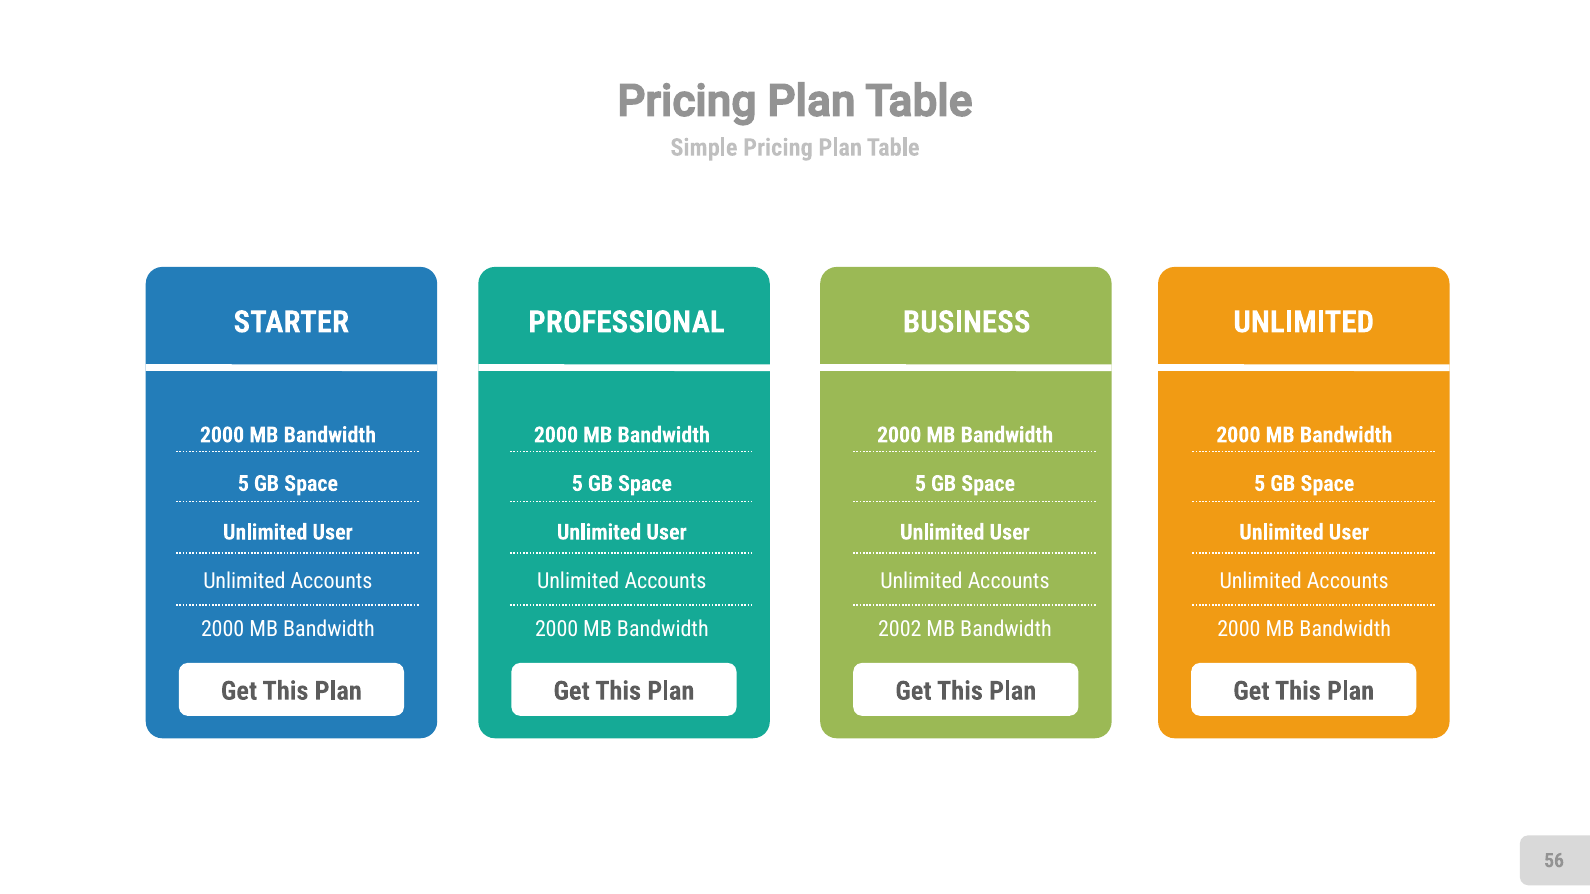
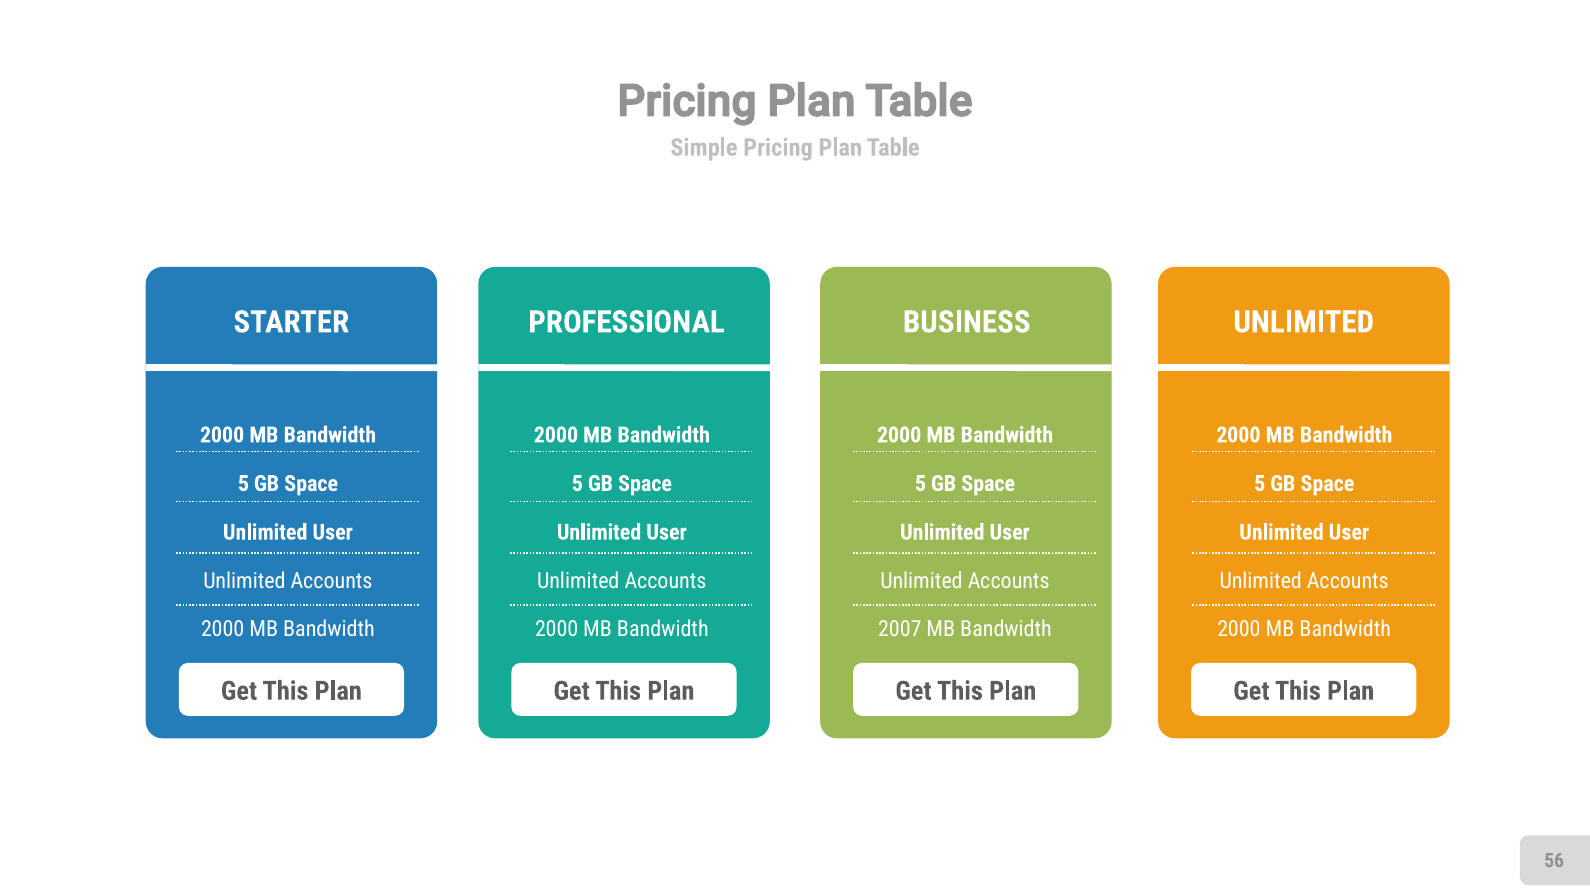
2002: 2002 -> 2007
